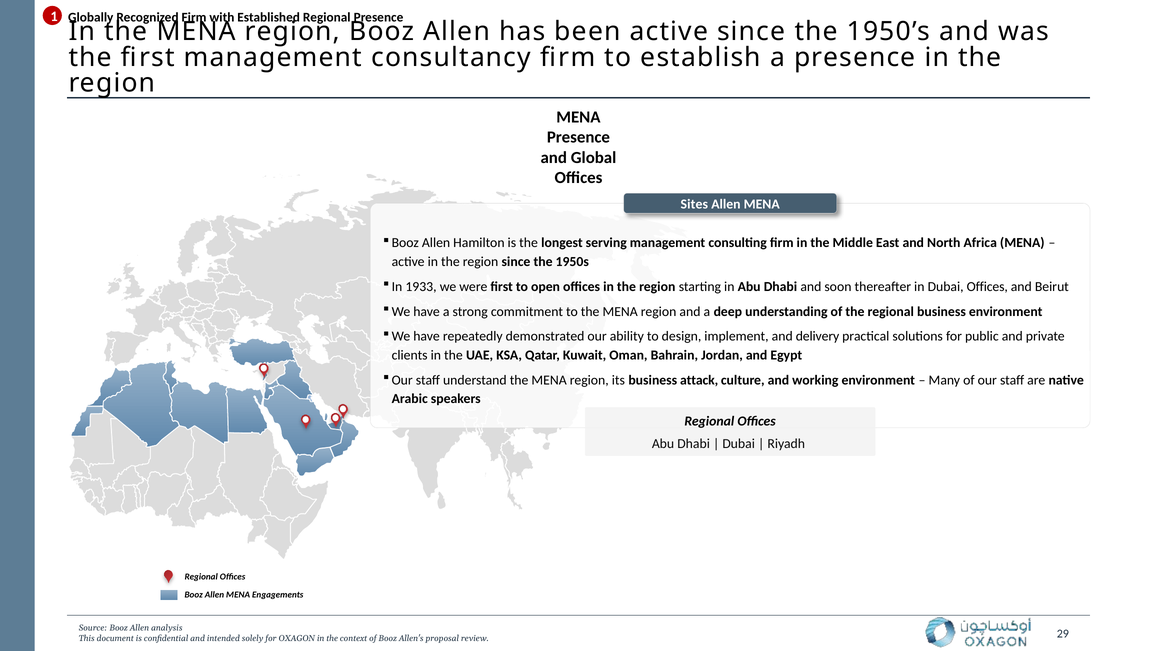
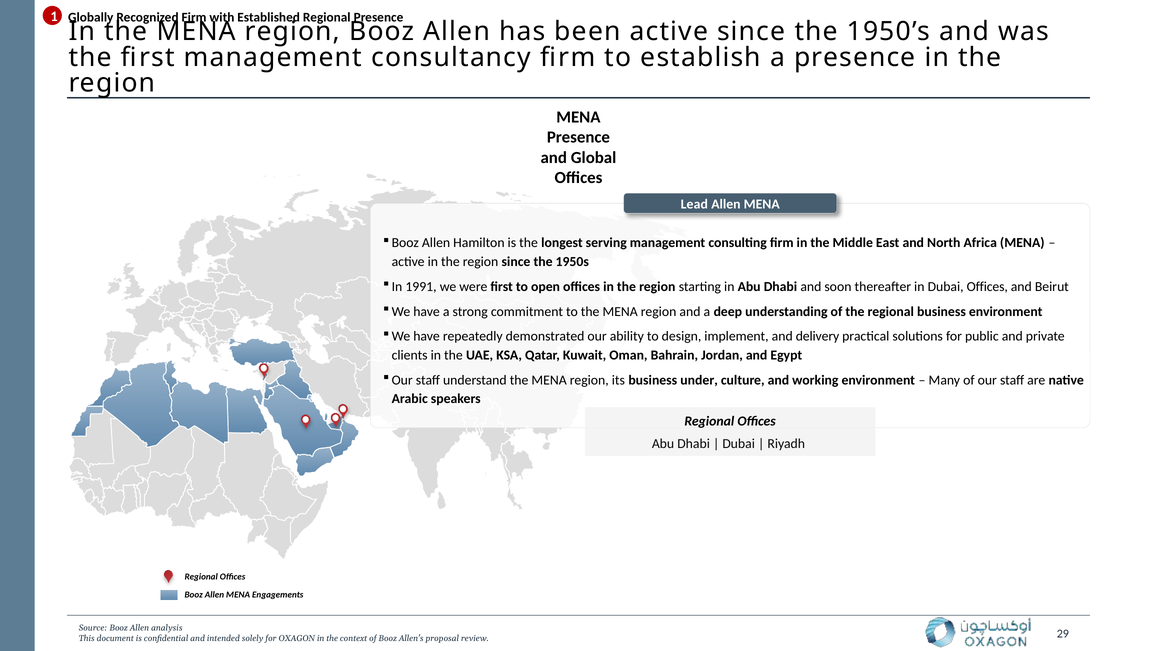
Sites: Sites -> Lead
1933: 1933 -> 1991
attack: attack -> under
